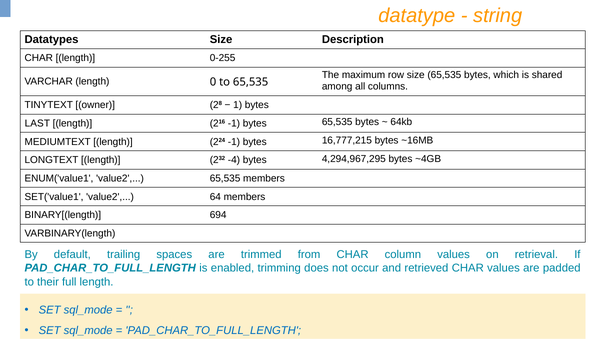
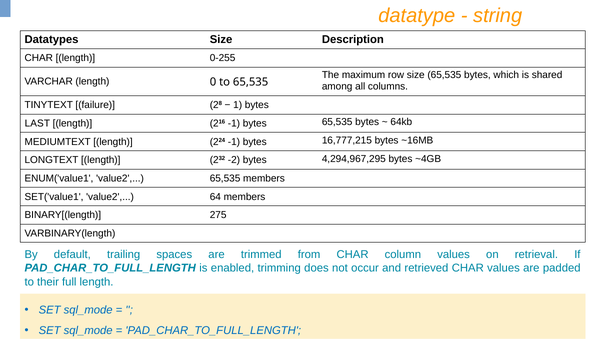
owner: owner -> failure
-4: -4 -> -2
694: 694 -> 275
